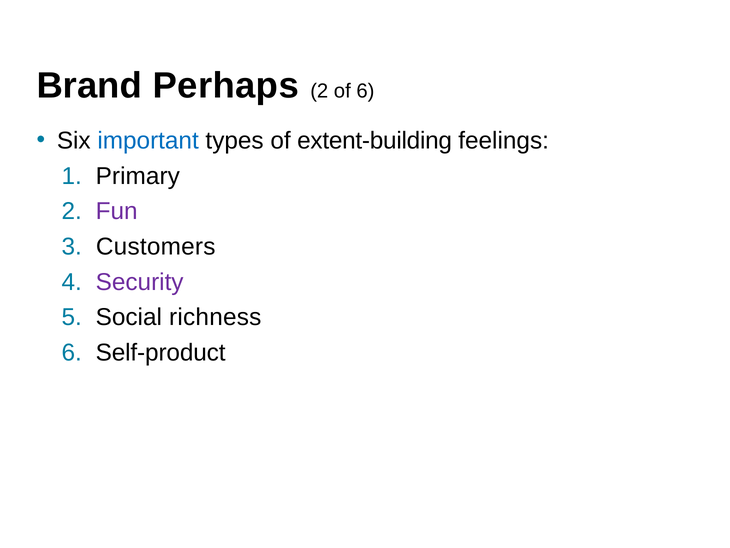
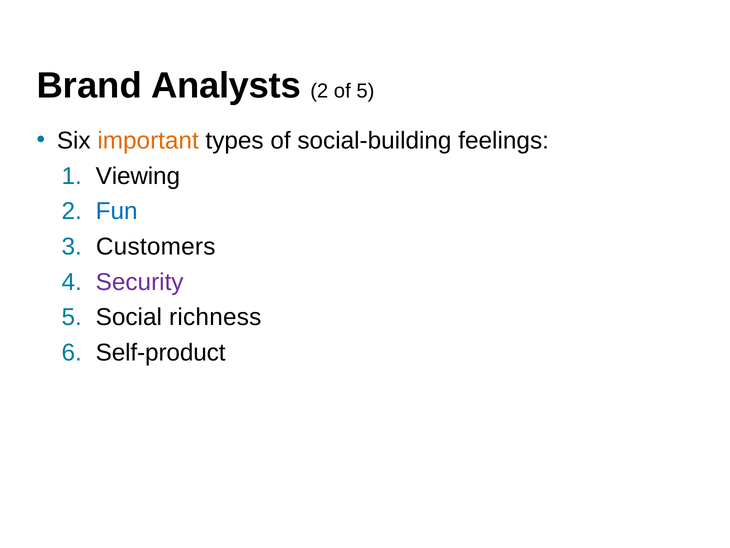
Perhaps: Perhaps -> Analysts
of 6: 6 -> 5
important colour: blue -> orange
extent-building: extent-building -> social-building
Primary: Primary -> Viewing
Fun colour: purple -> blue
